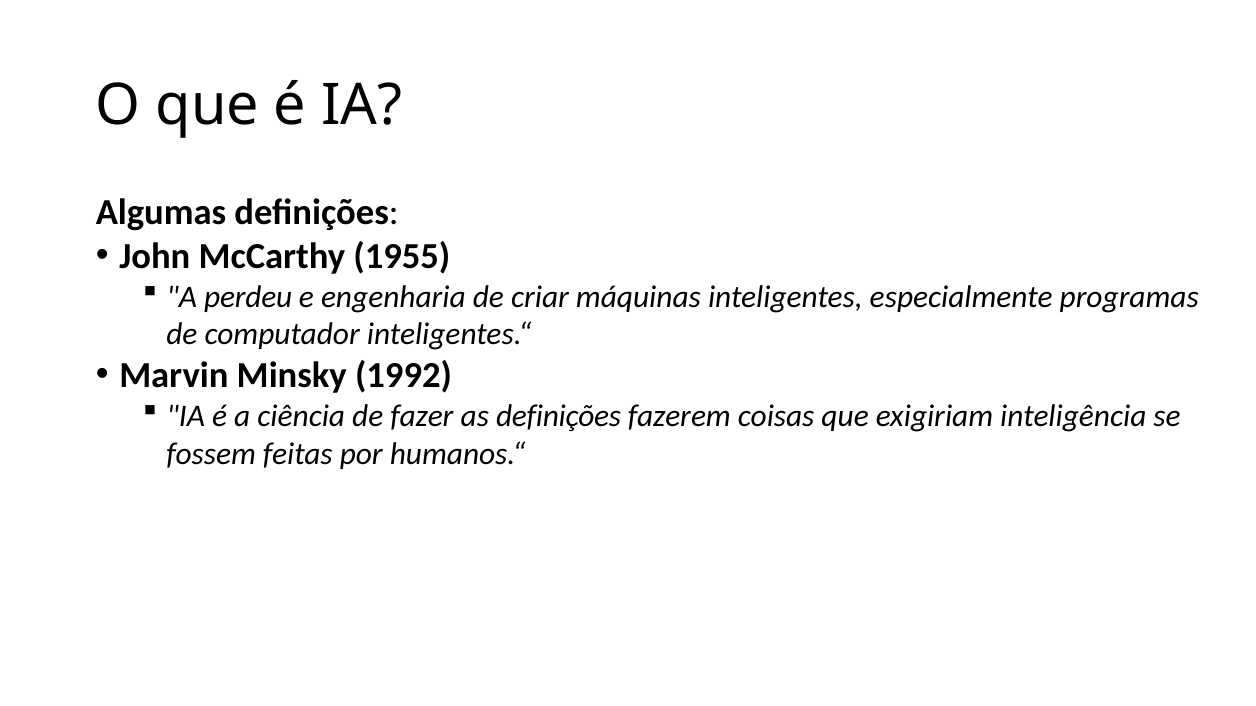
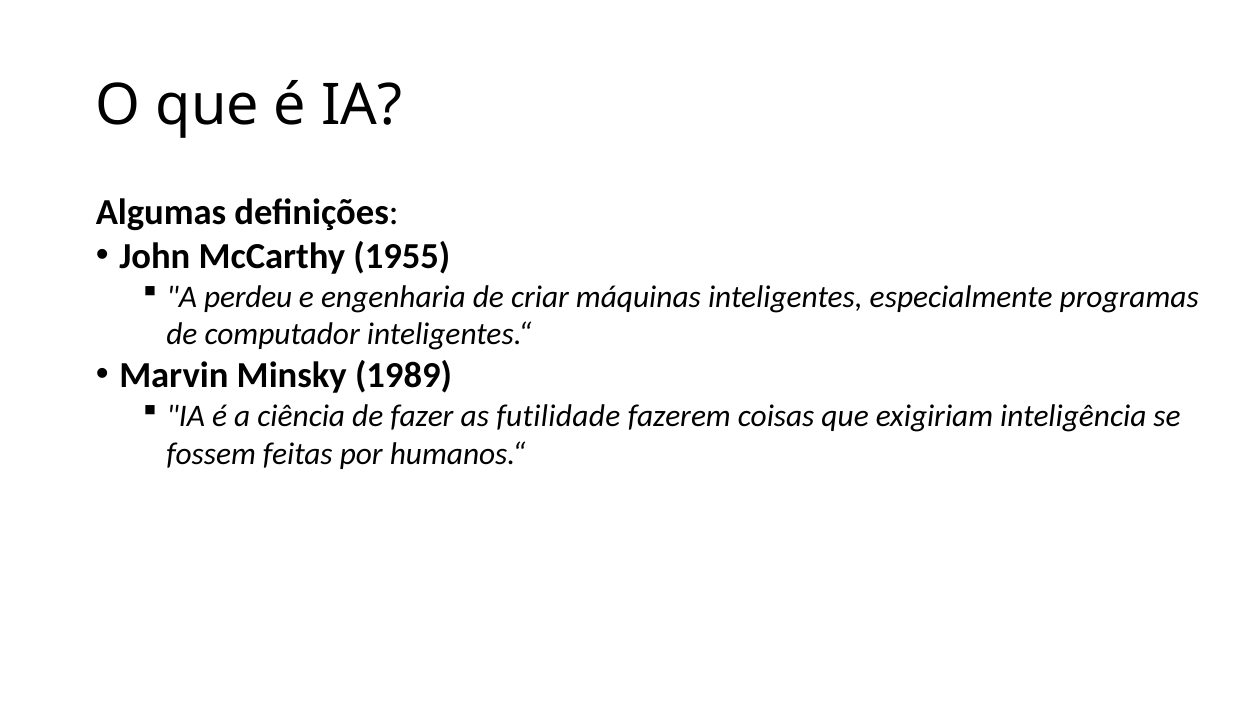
1992: 1992 -> 1989
as definições: definições -> futilidade
